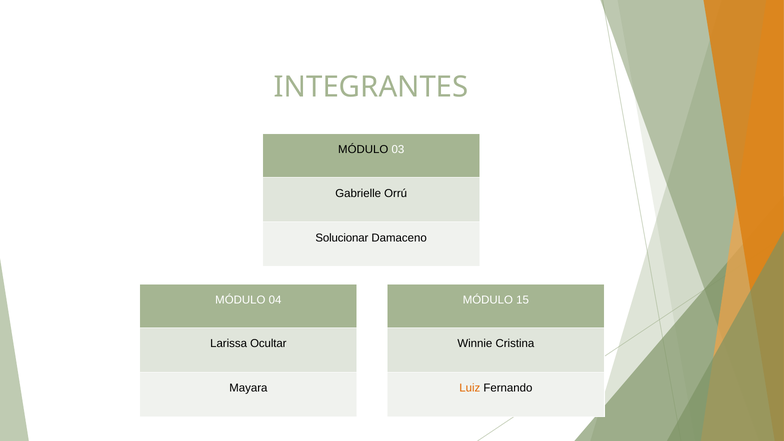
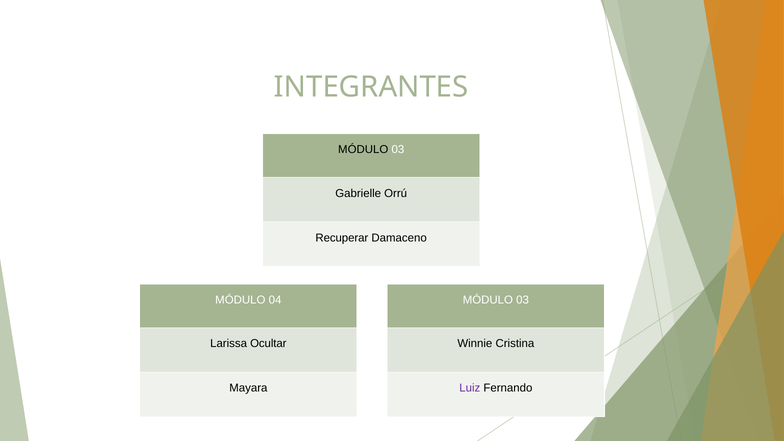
Solucionar: Solucionar -> Recuperar
15 at (523, 300): 15 -> 03
Luiz colour: orange -> purple
